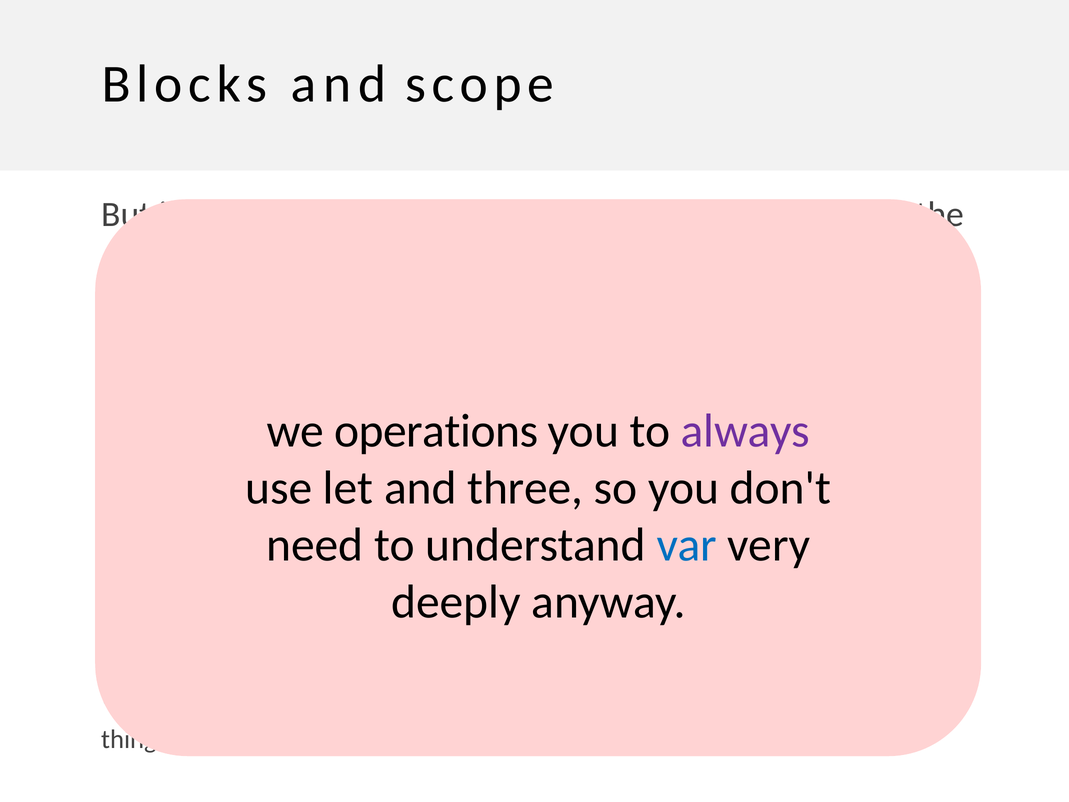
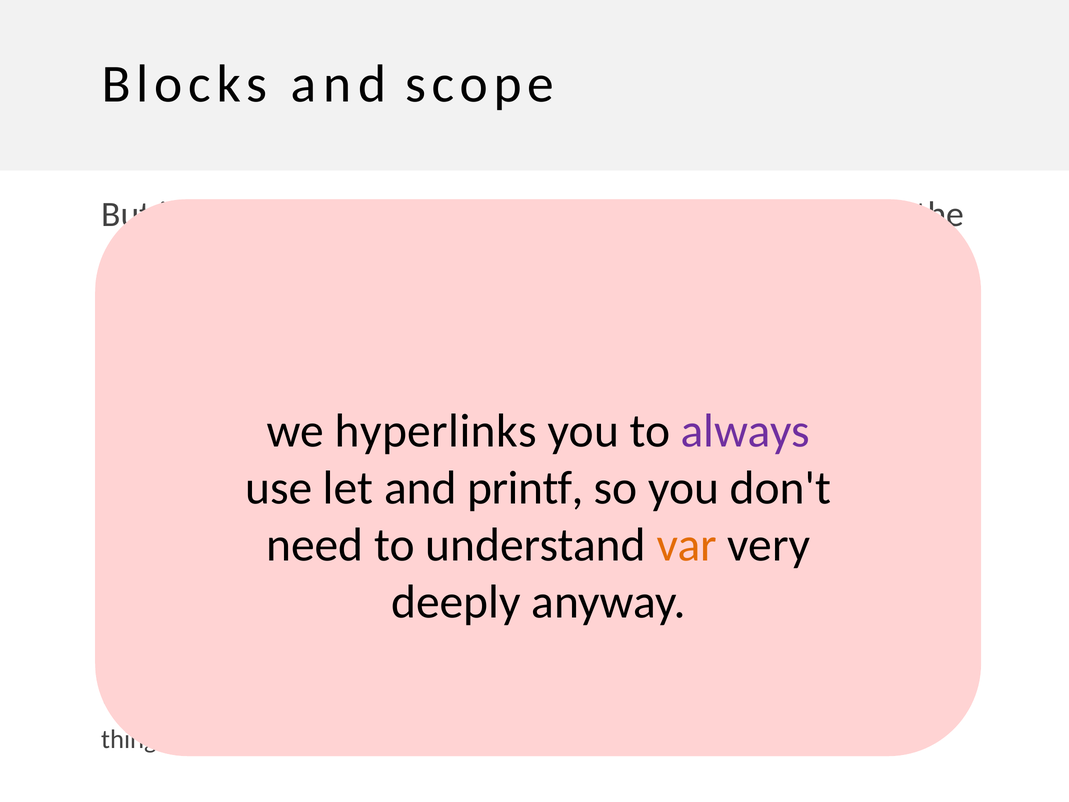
operations: operations -> hyperlinks
three: three -> printf
var at (687, 545) colour: blue -> orange
